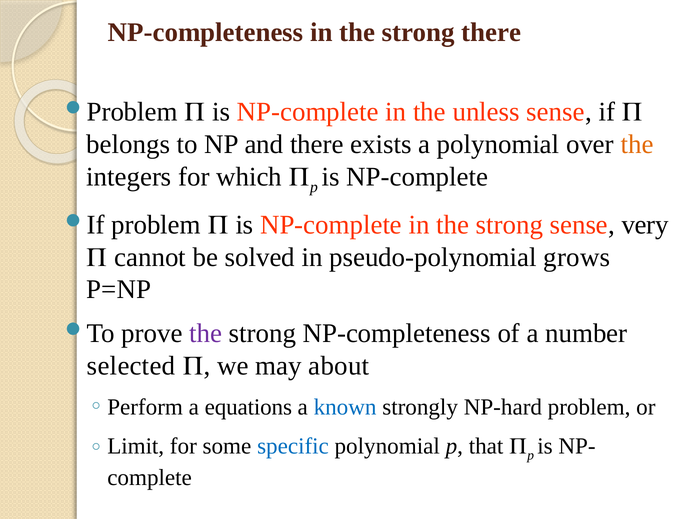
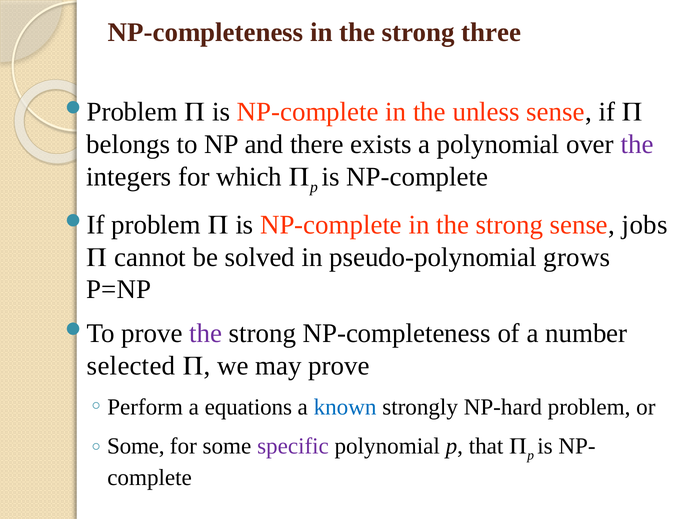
strong there: there -> three
the at (637, 145) colour: orange -> purple
very: very -> jobs
may about: about -> prove
Limit at (136, 447): Limit -> Some
specific colour: blue -> purple
